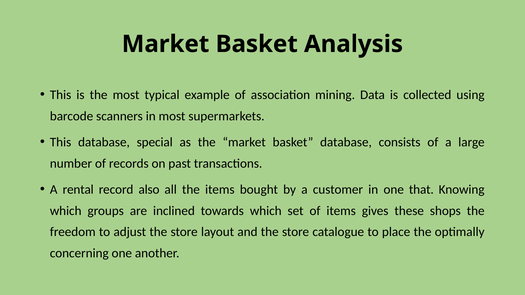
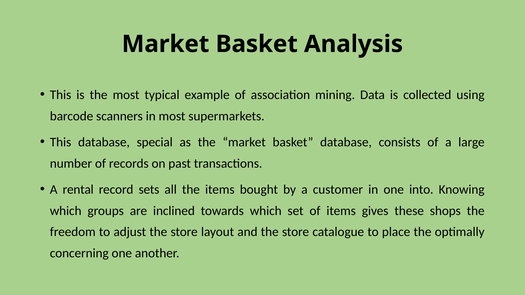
also: also -> sets
that: that -> into
